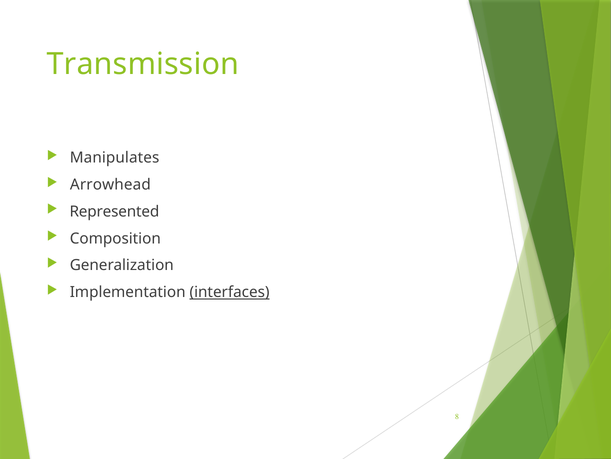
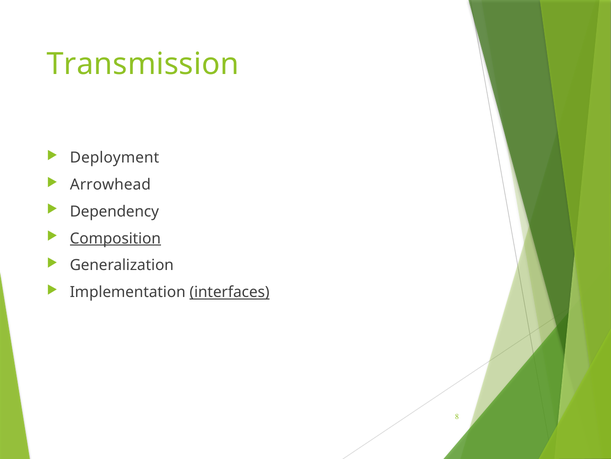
Manipulates: Manipulates -> Deployment
Represented: Represented -> Dependency
Composition underline: none -> present
